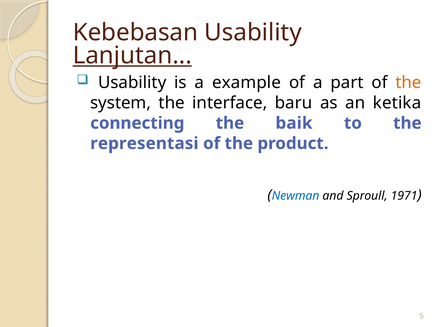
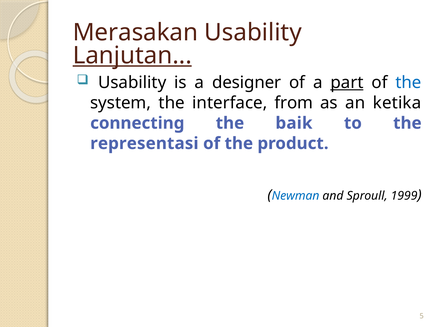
Kebebasan: Kebebasan -> Merasakan
example: example -> designer
part underline: none -> present
the at (408, 83) colour: orange -> blue
baru: baru -> from
1971: 1971 -> 1999
